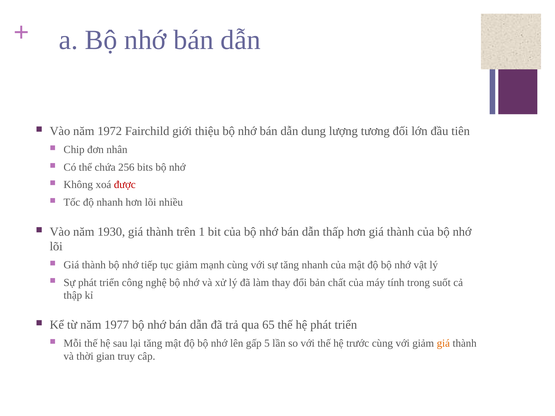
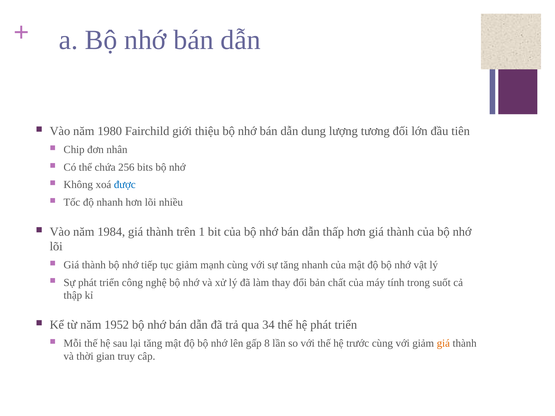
1972: 1972 -> 1980
được colour: red -> blue
1930: 1930 -> 1984
1977: 1977 -> 1952
65: 65 -> 34
5: 5 -> 8
